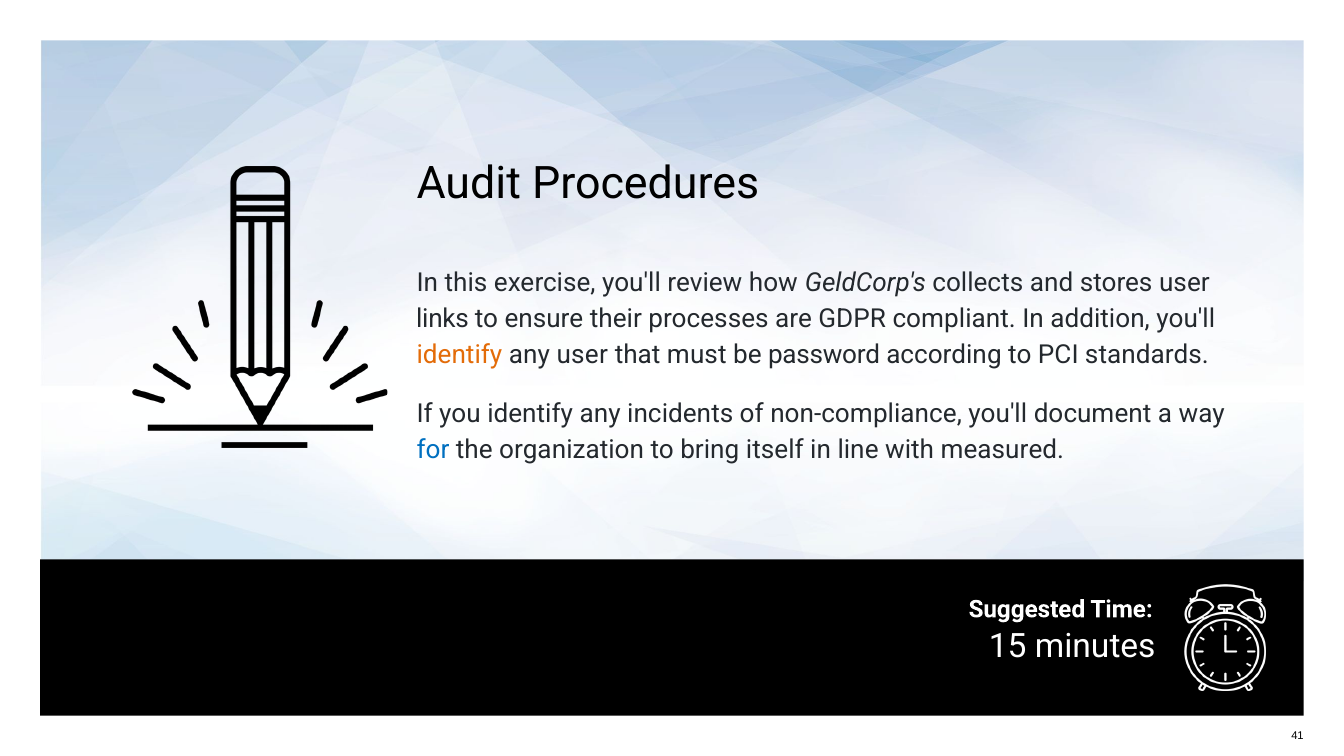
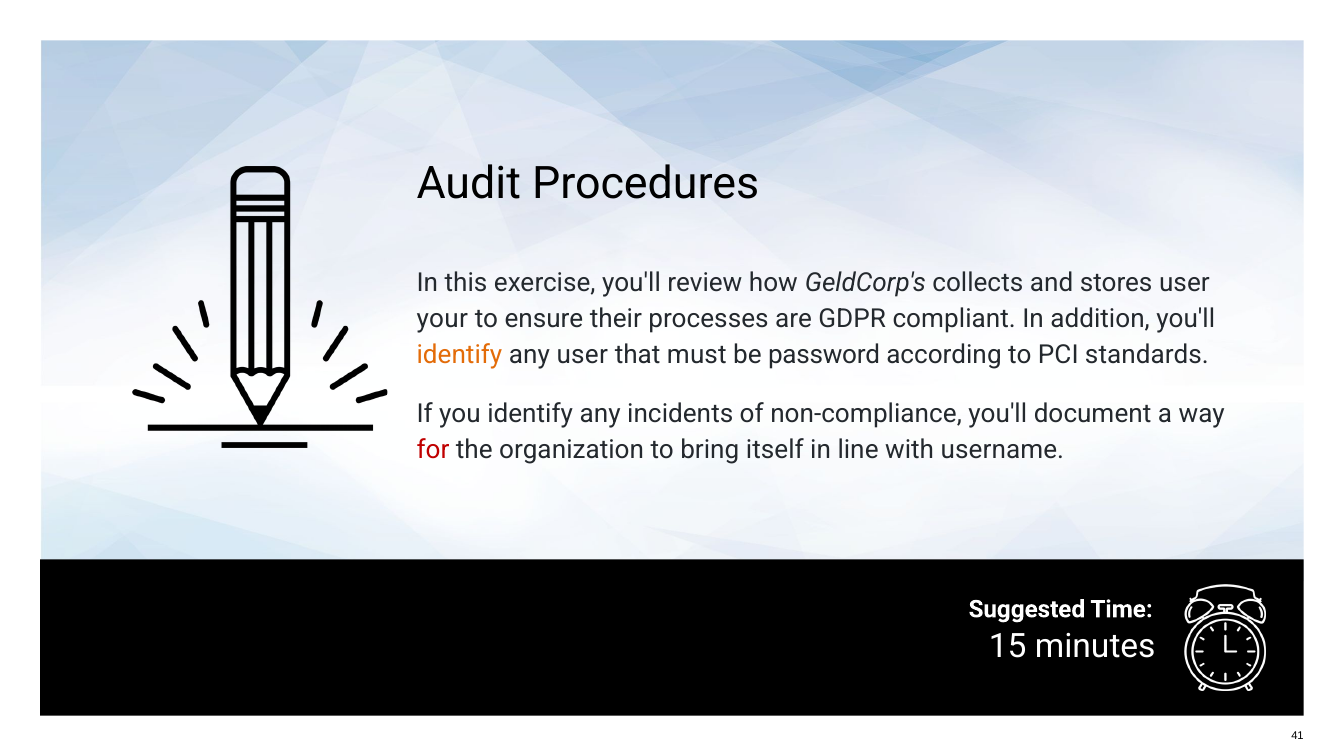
links: links -> your
for colour: blue -> red
measured: measured -> username
